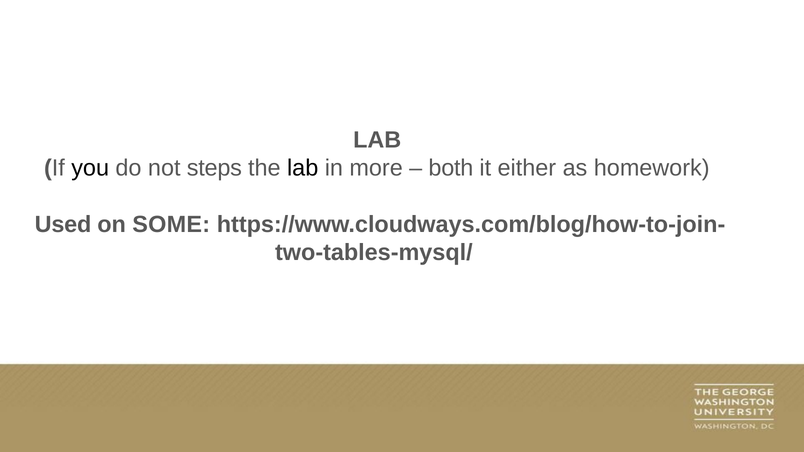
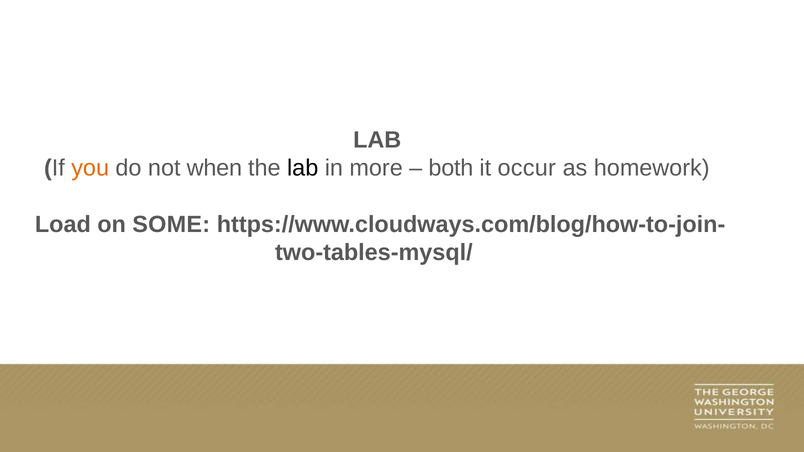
you colour: black -> orange
steps: steps -> when
either: either -> occur
Used: Used -> Load
